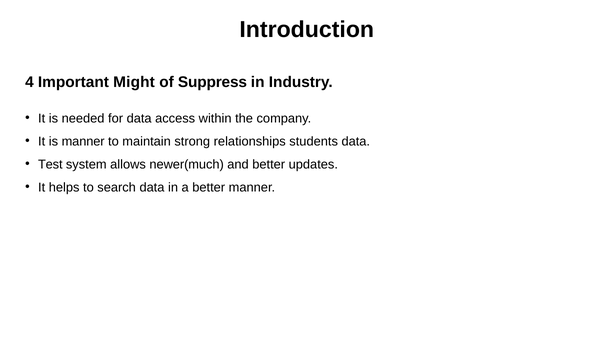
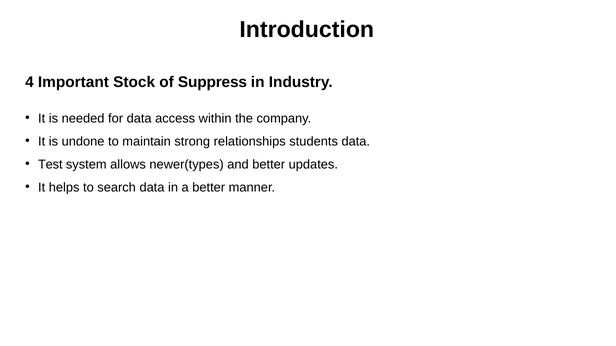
Might: Might -> Stock
is manner: manner -> undone
newer(much: newer(much -> newer(types
